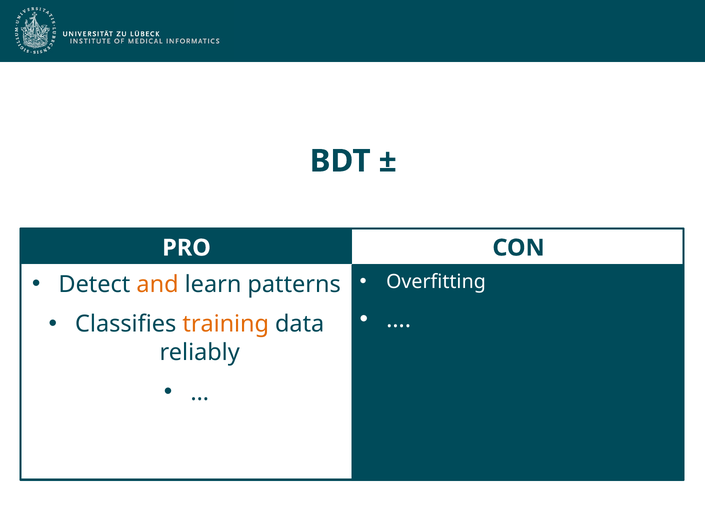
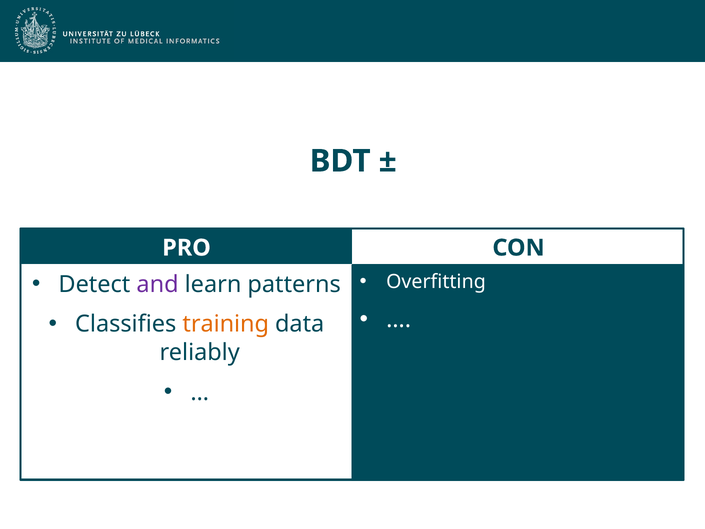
and colour: orange -> purple
